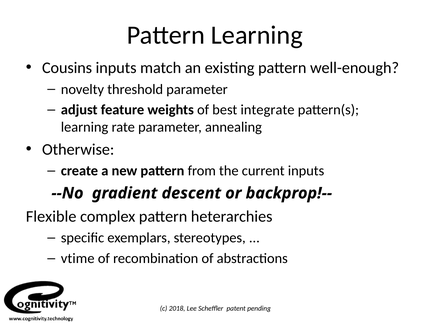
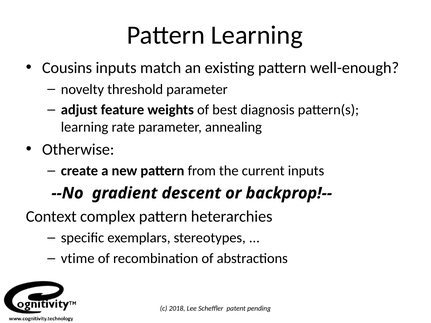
integrate: integrate -> diagnosis
Flexible: Flexible -> Context
